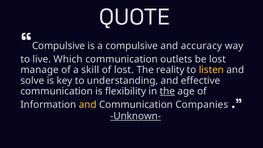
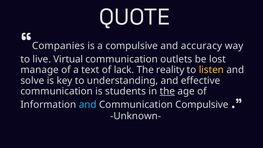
Compulsive at (59, 46): Compulsive -> Companies
Which: Which -> Virtual
skill: skill -> text
of lost: lost -> lack
flexibility: flexibility -> students
and at (88, 105) colour: yellow -> light blue
Communication Companies: Companies -> Compulsive
Unknown- underline: present -> none
